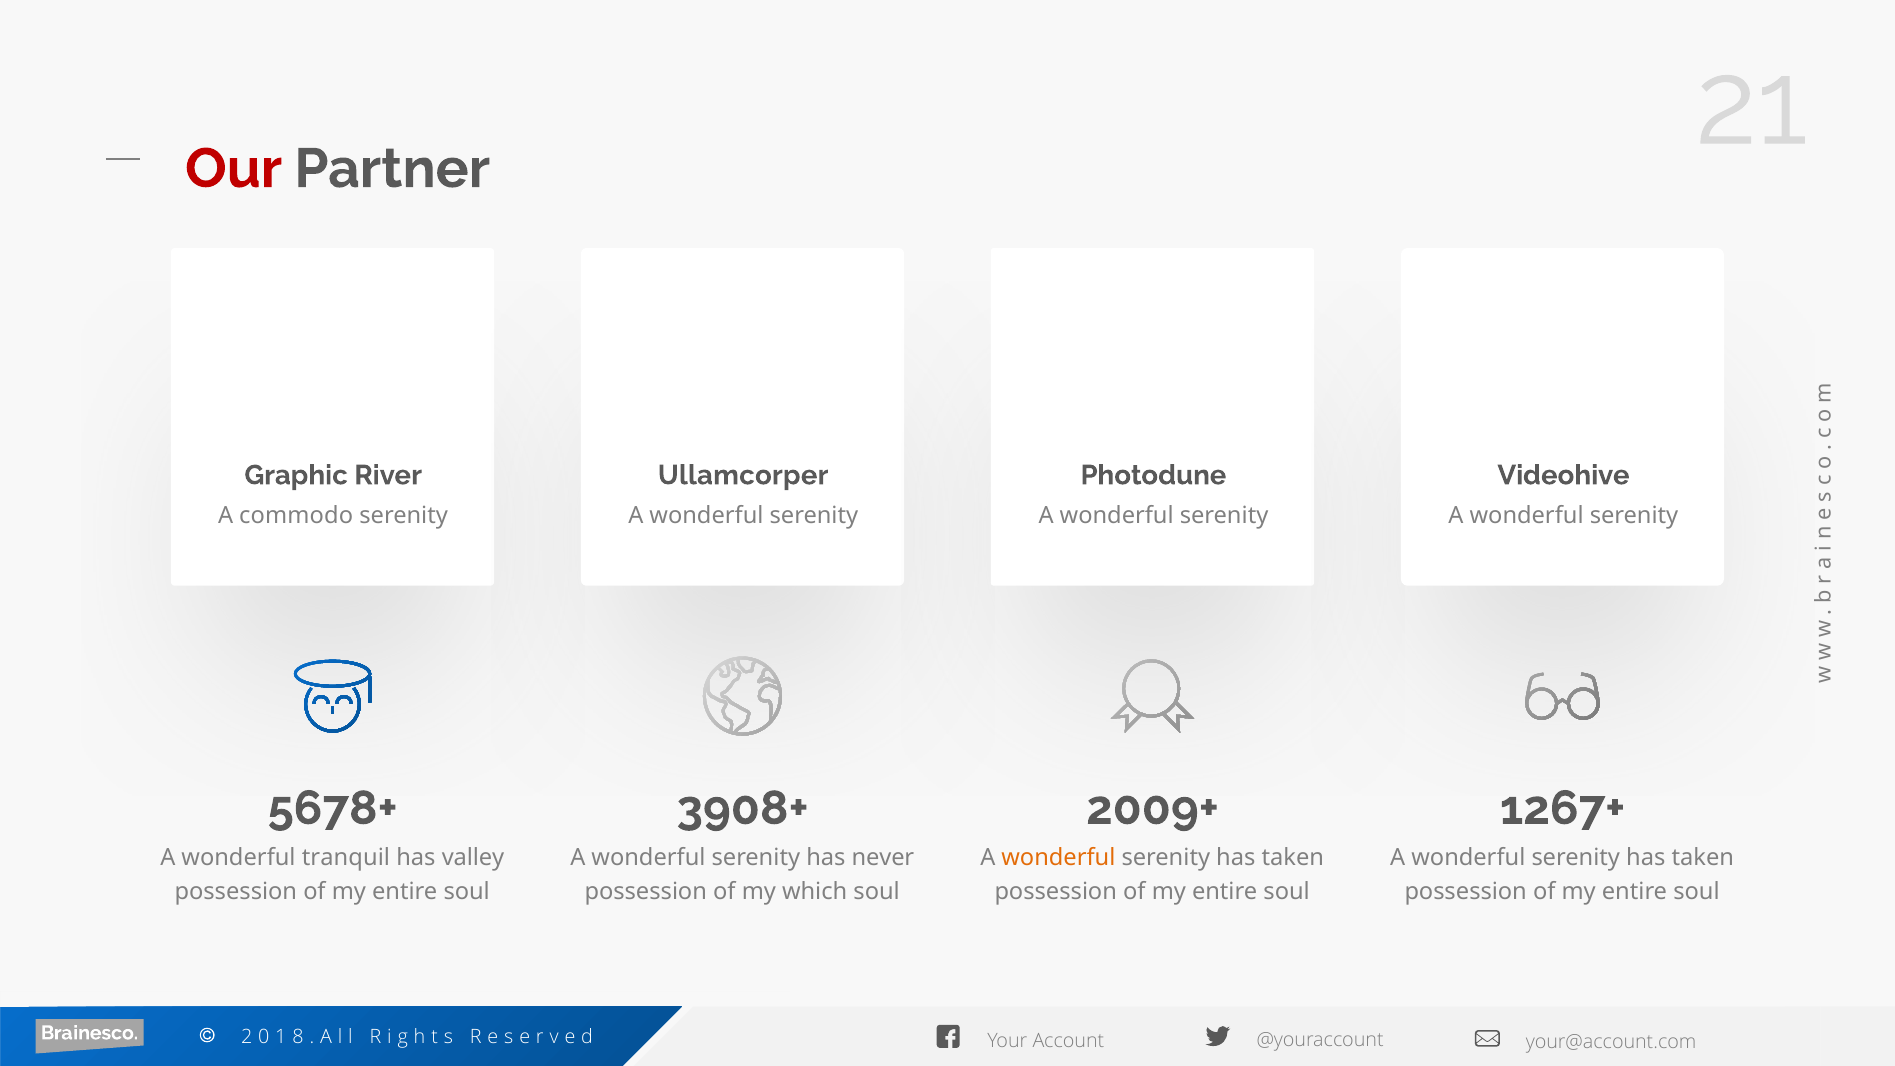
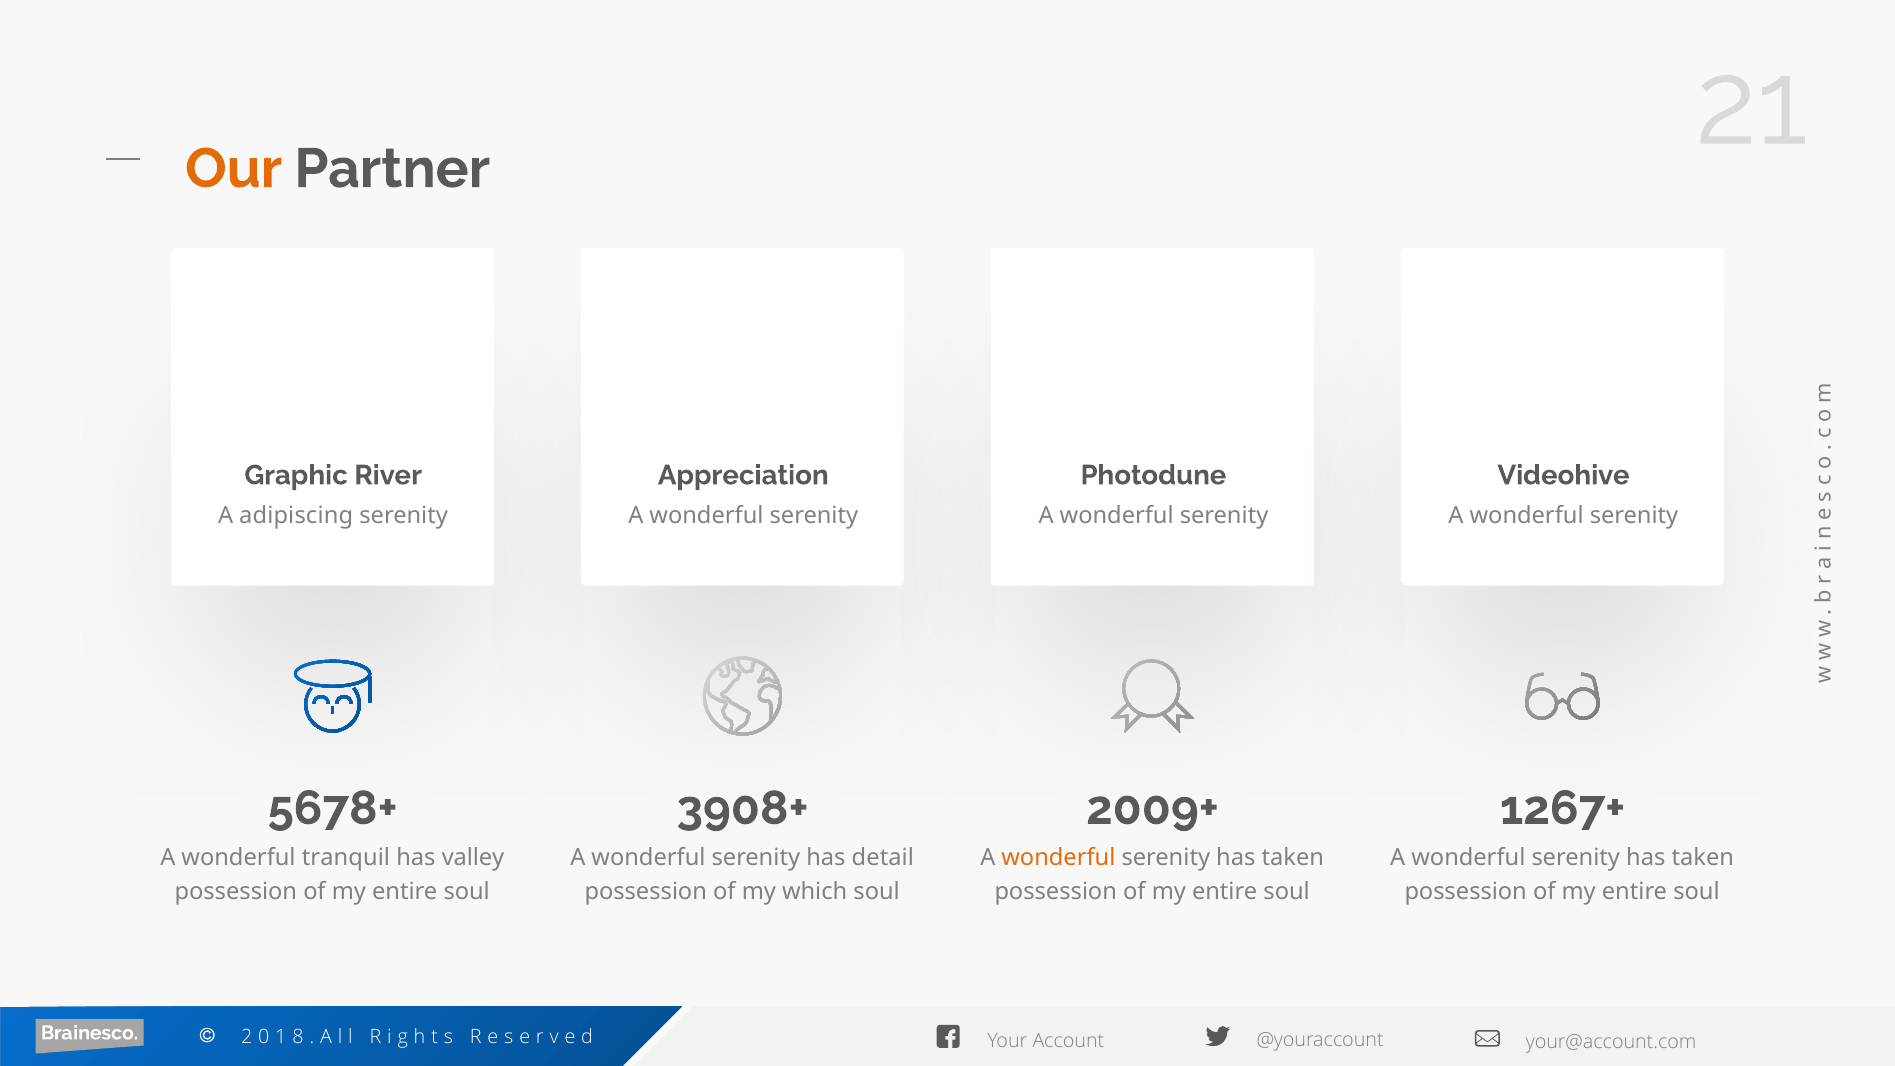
Our colour: red -> orange
Ullamcorper: Ullamcorper -> Appreciation
commodo: commodo -> adipiscing
never: never -> detail
